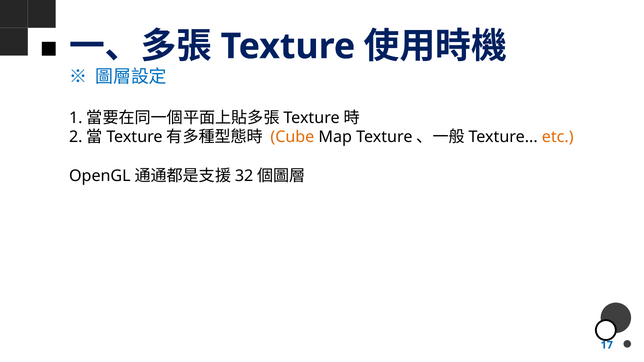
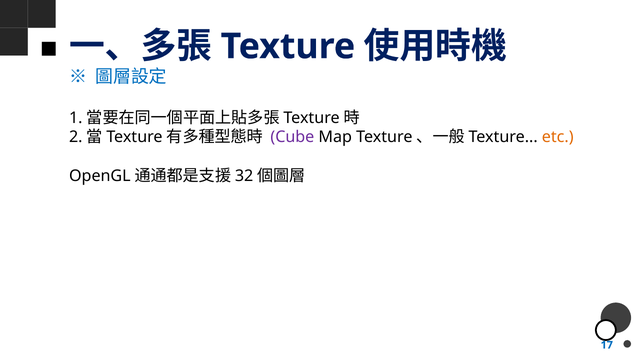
Cube colour: orange -> purple
